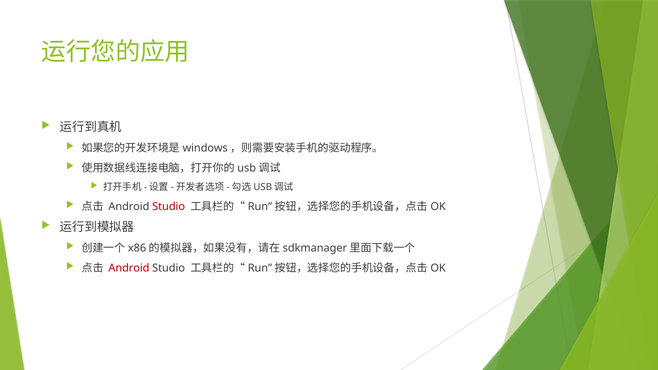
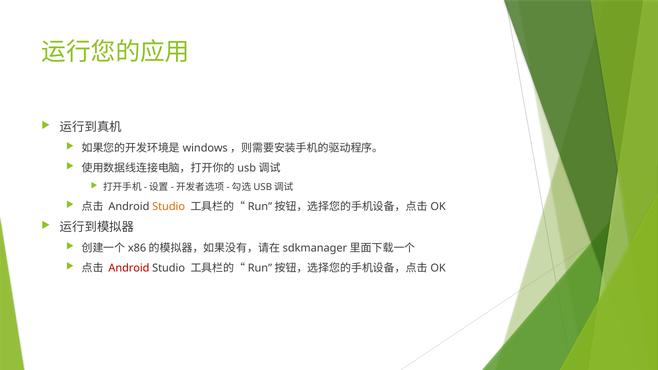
Studio at (169, 206) colour: red -> orange
